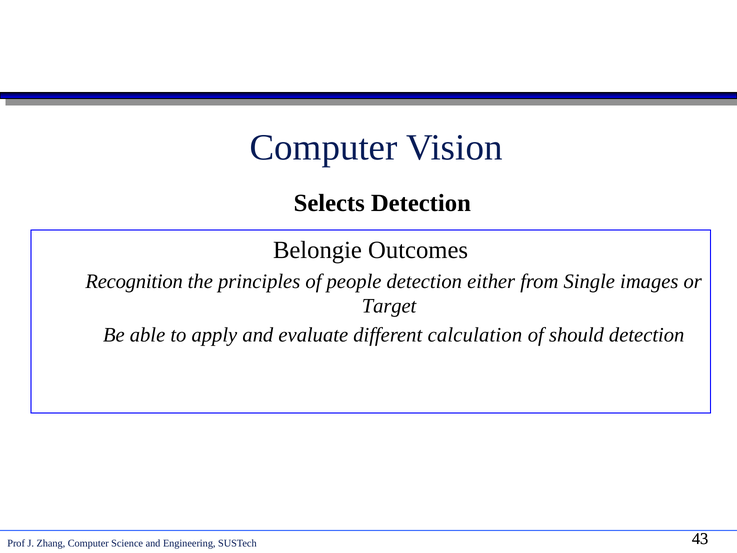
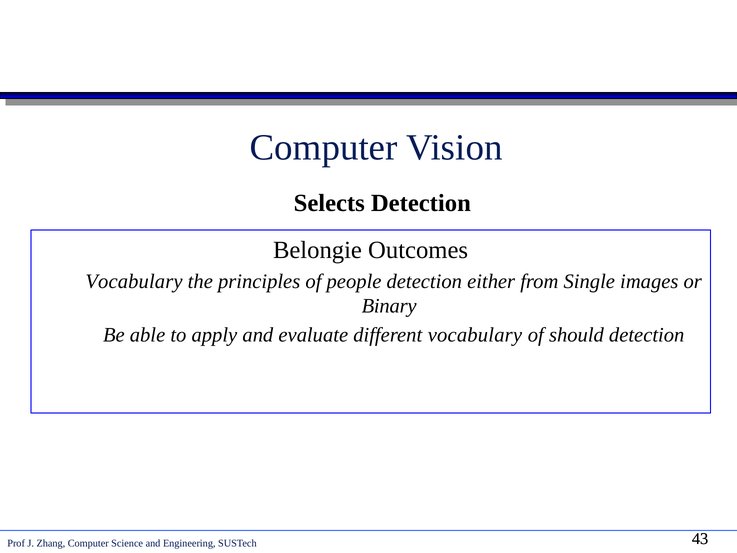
Recognition at (134, 281): Recognition -> Vocabulary
Target: Target -> Binary
different calculation: calculation -> vocabulary
